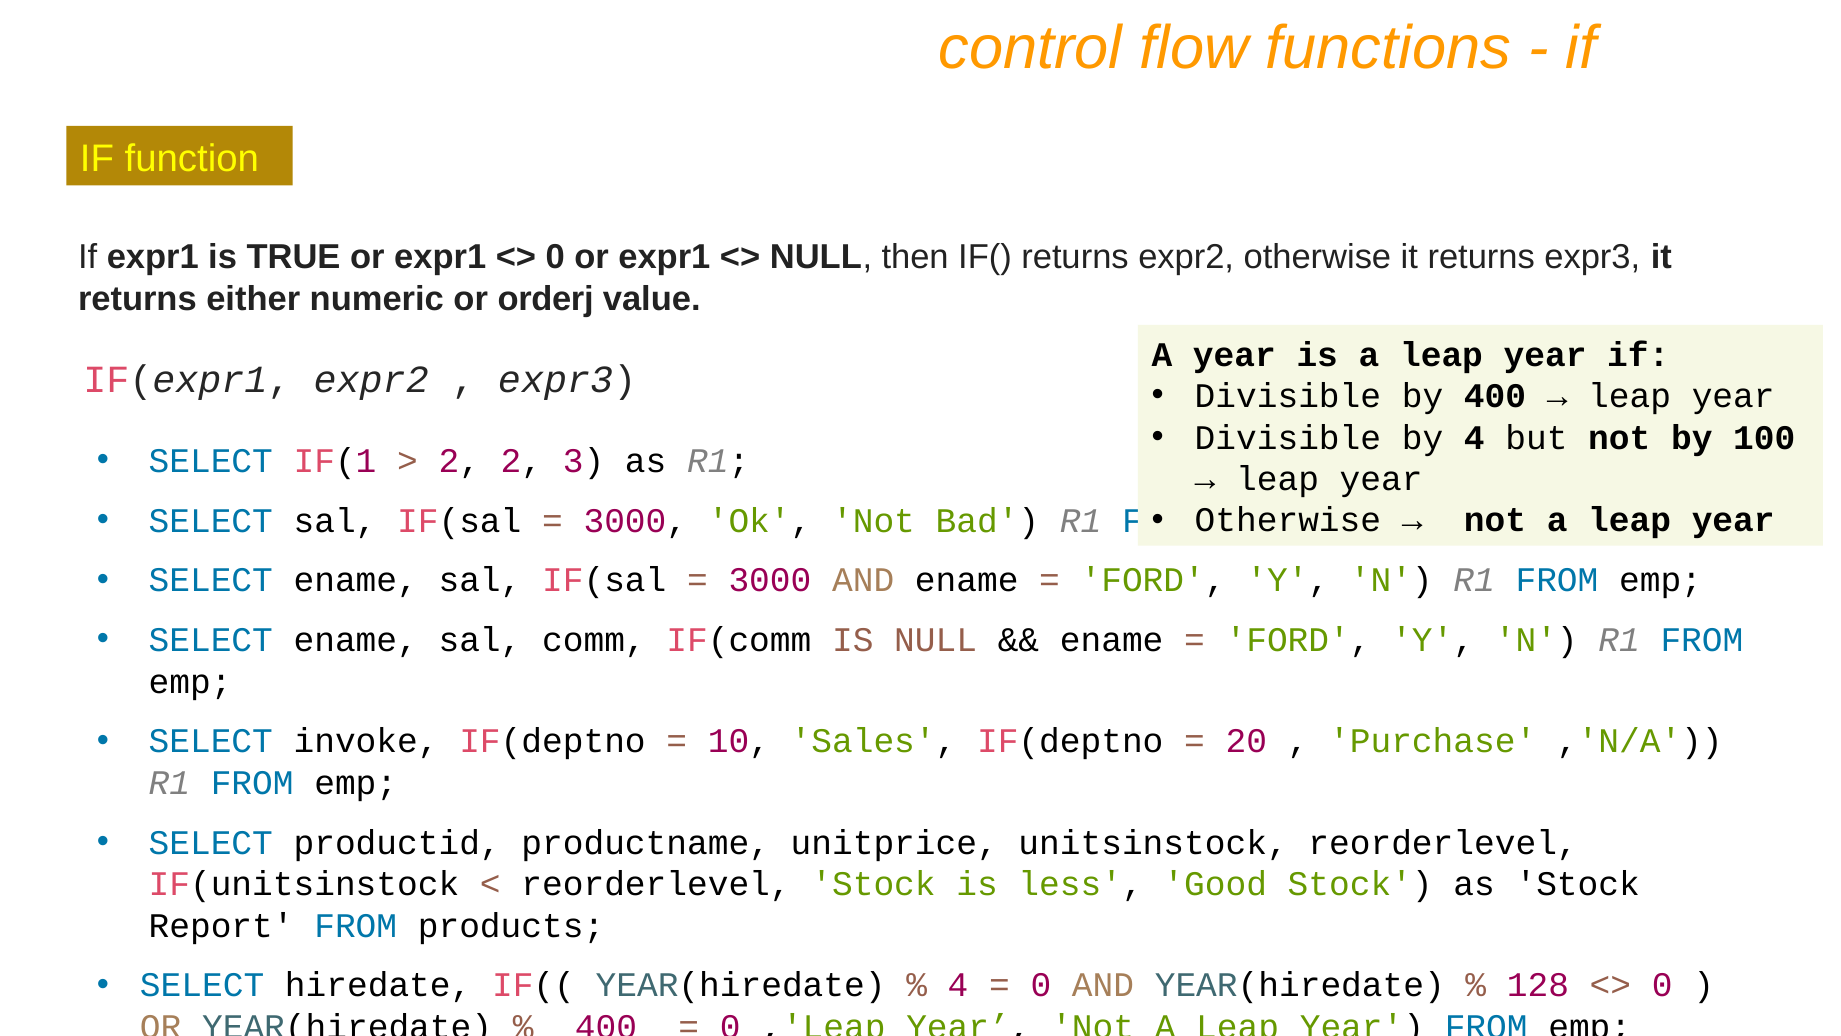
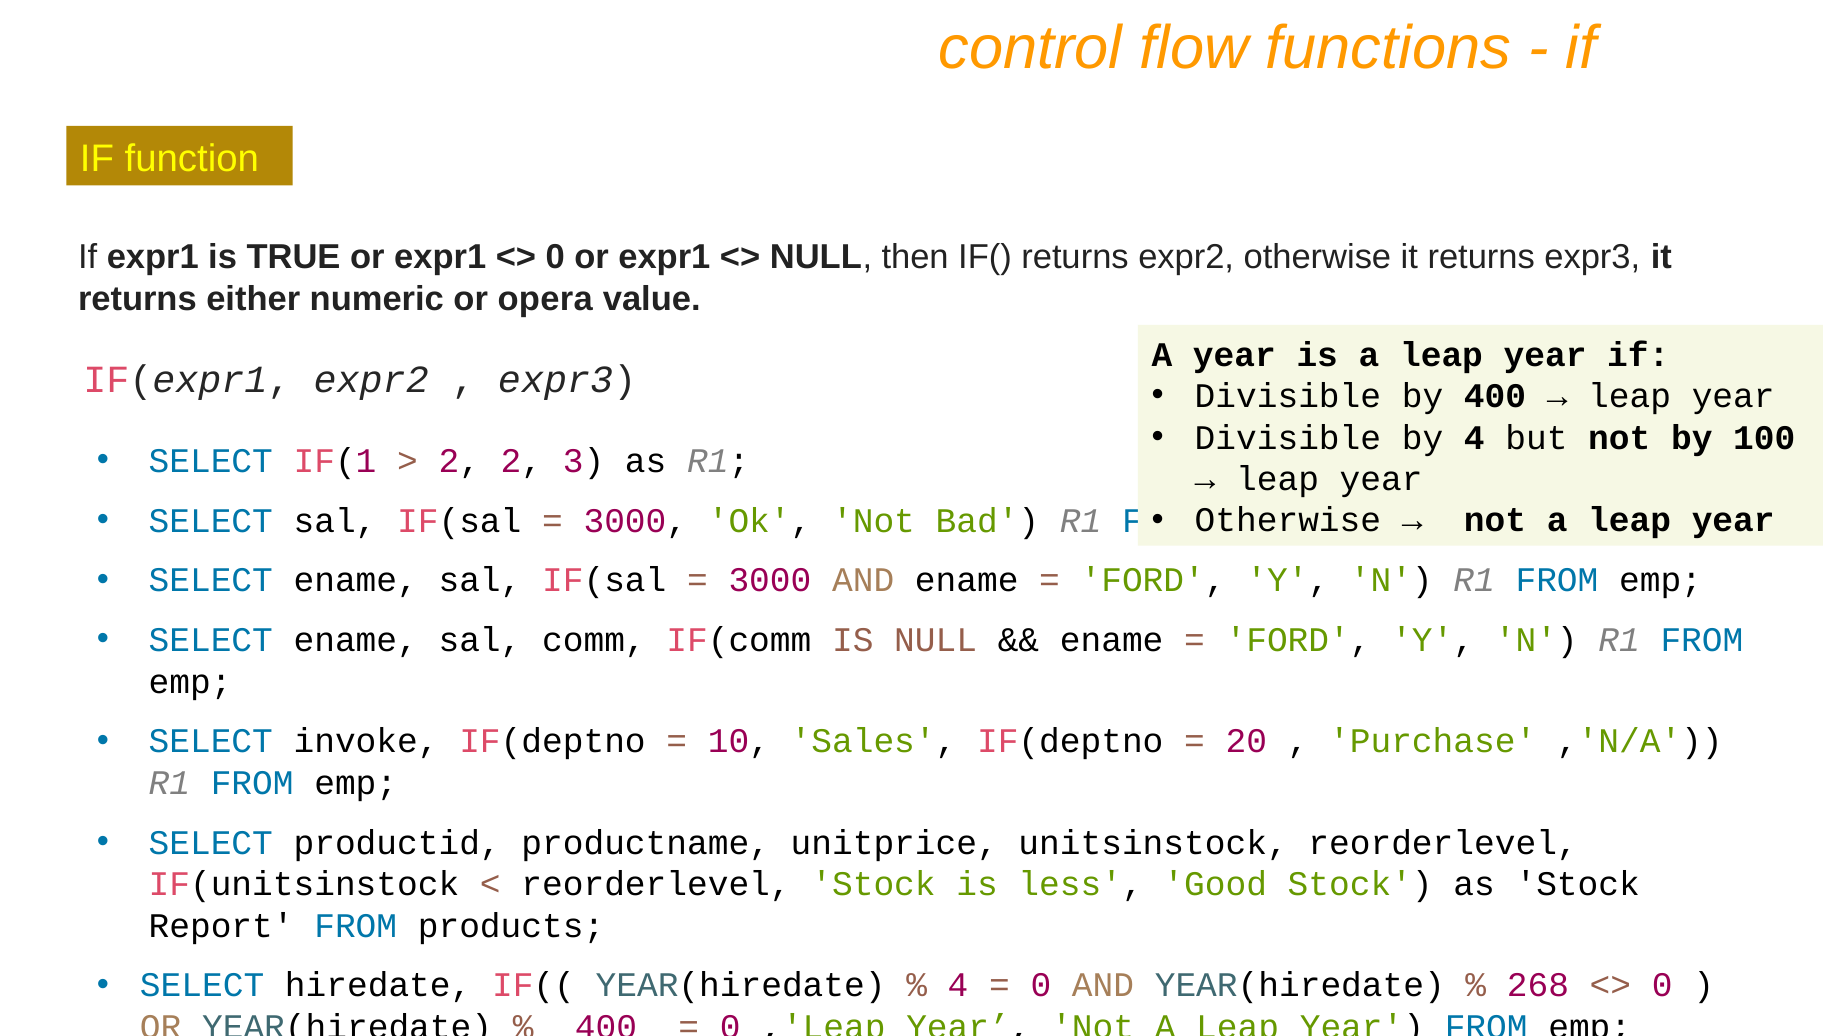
orderj: orderj -> opera
128: 128 -> 268
